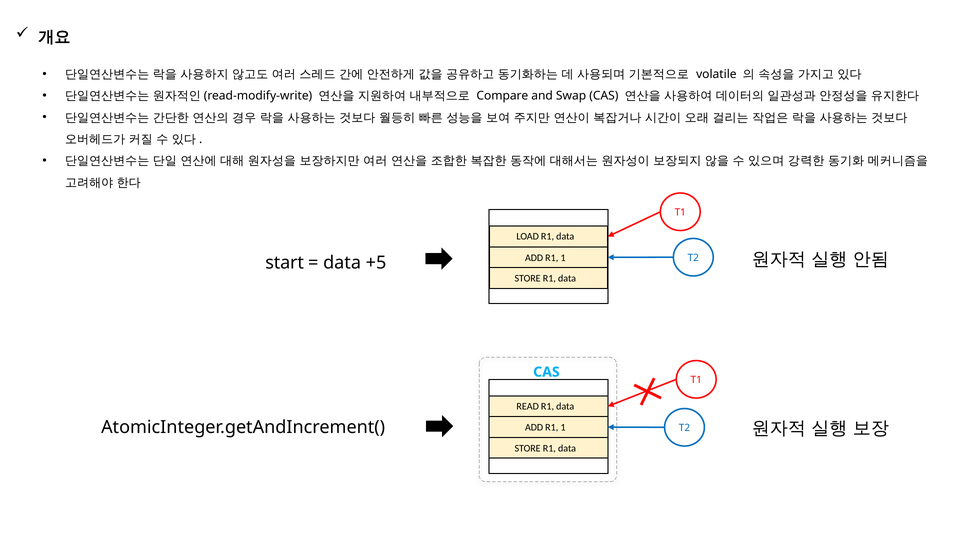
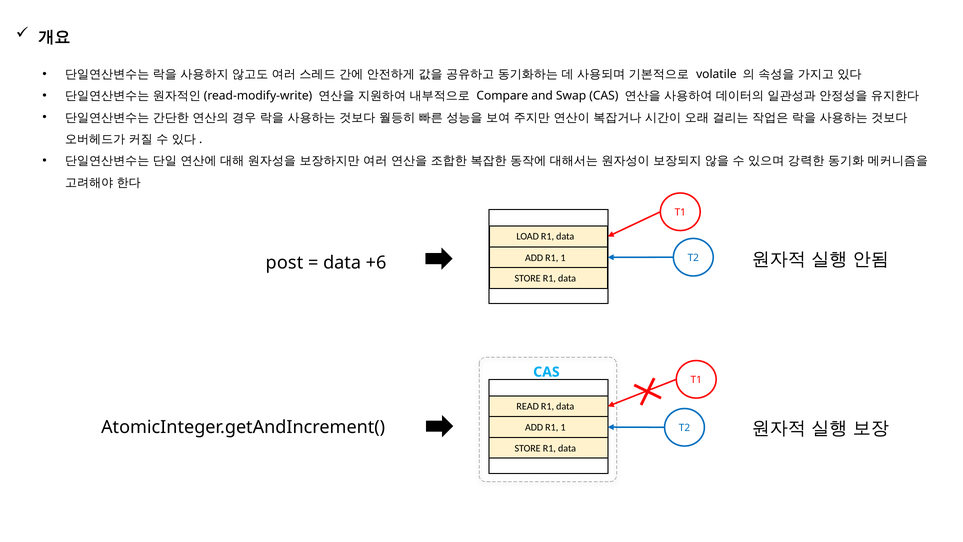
start: start -> post
+5: +5 -> +6
